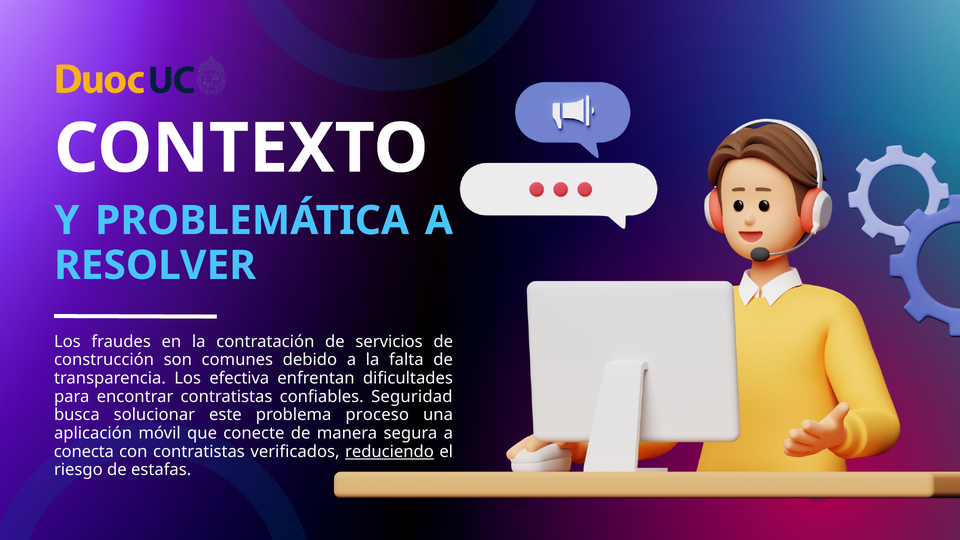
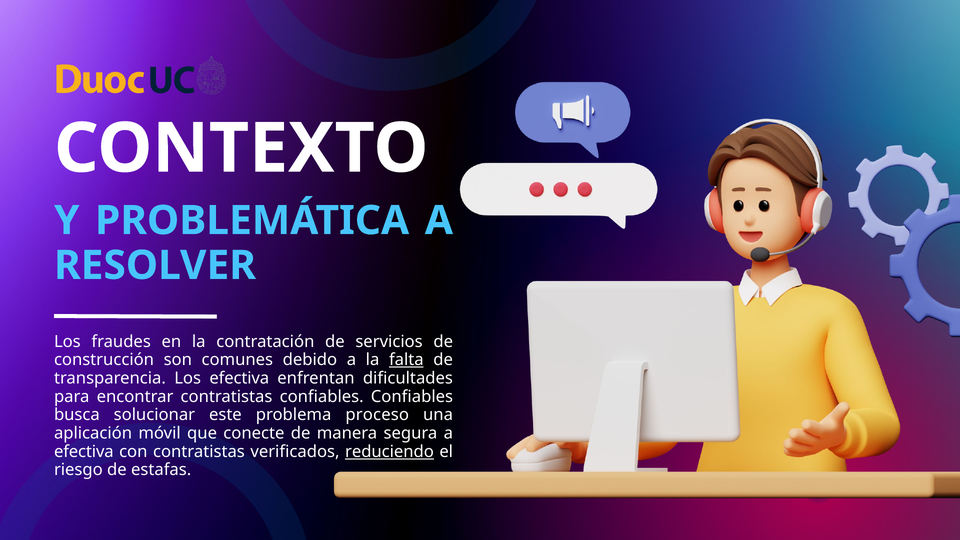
falta underline: none -> present
confiables Seguridad: Seguridad -> Confiables
conecta at (84, 452): conecta -> efectiva
